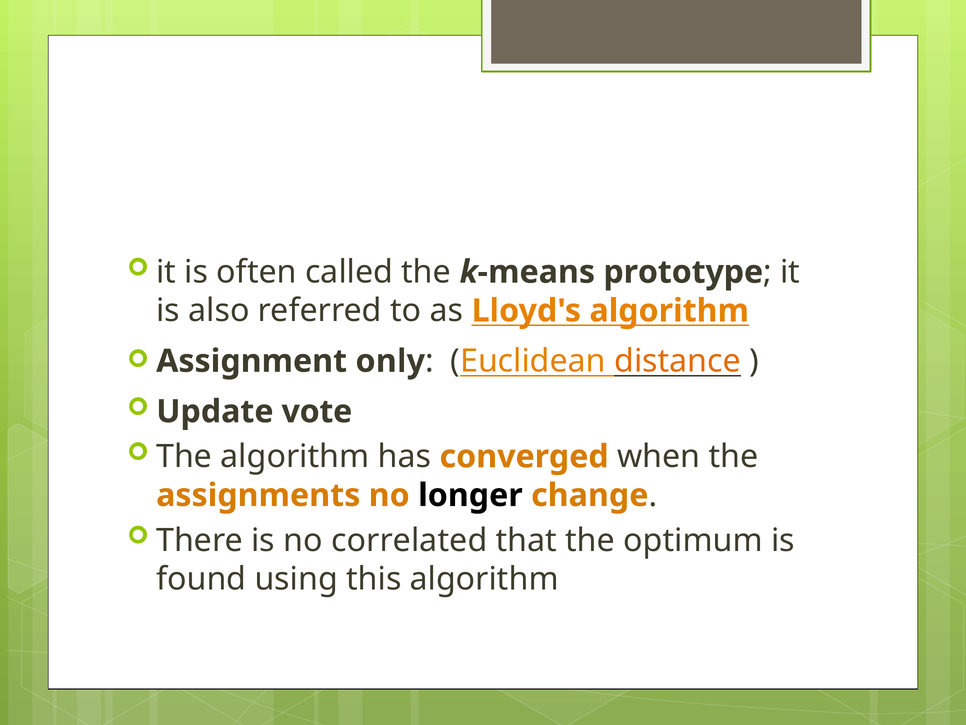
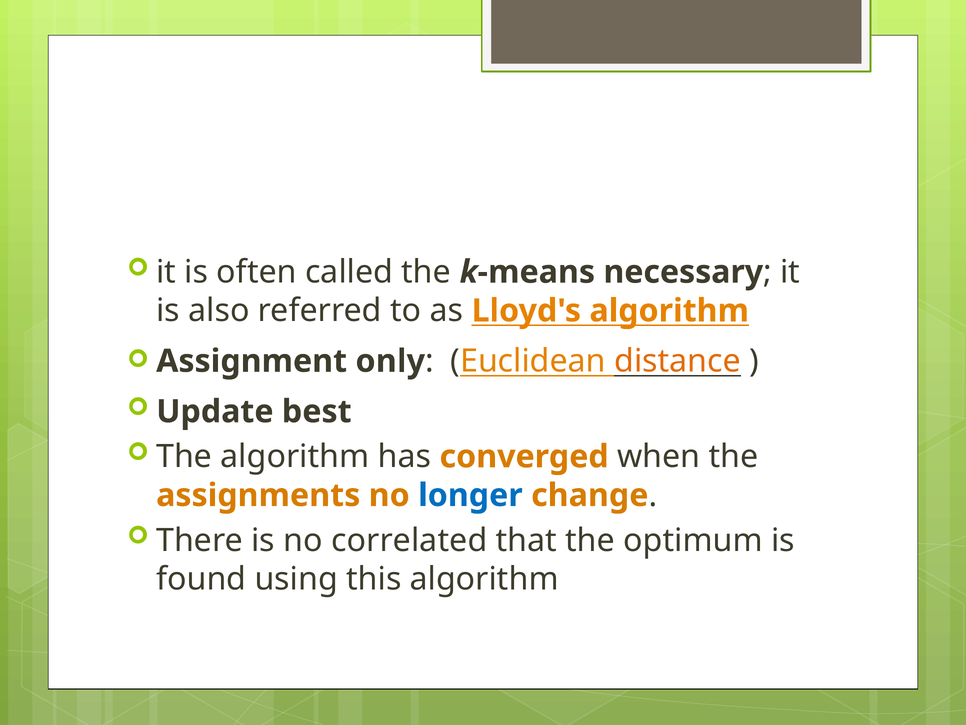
prototype: prototype -> necessary
vote: vote -> best
longer colour: black -> blue
